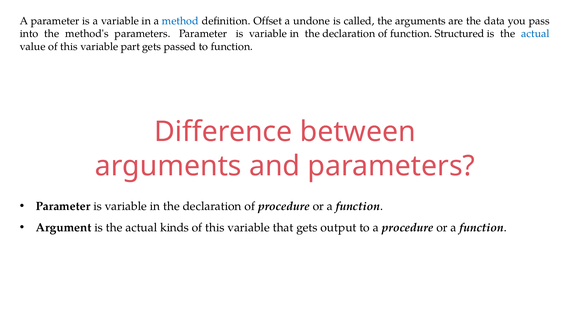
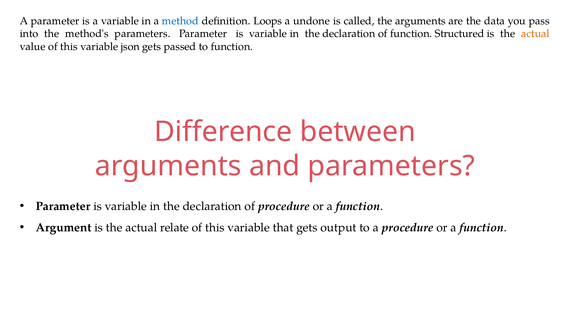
Offset: Offset -> Loops
actual at (535, 34) colour: blue -> orange
part: part -> json
kinds: kinds -> relate
